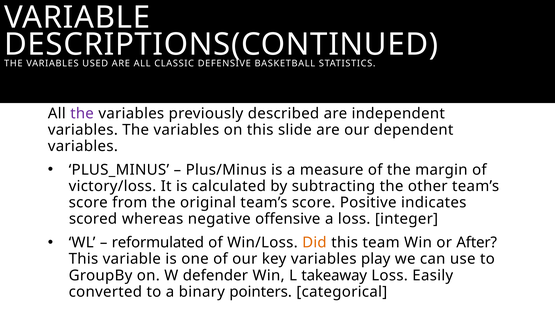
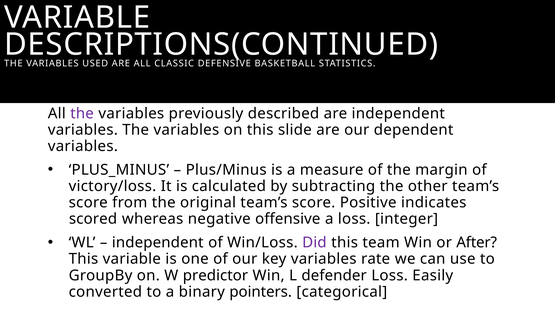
reformulated at (158, 243): reformulated -> independent
Did colour: orange -> purple
play: play -> rate
defender: defender -> predictor
takeaway: takeaway -> defender
